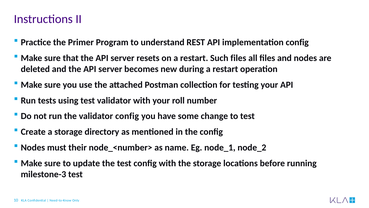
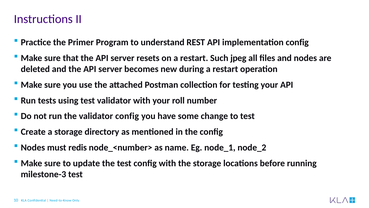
Such files: files -> jpeg
their: their -> redis
